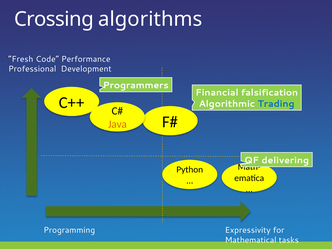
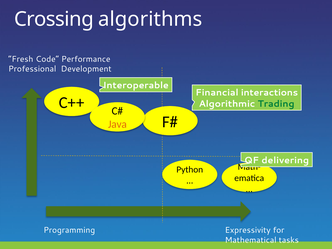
Programmers: Programmers -> Interoperable
falsification: falsification -> interactions
Trading colour: blue -> green
